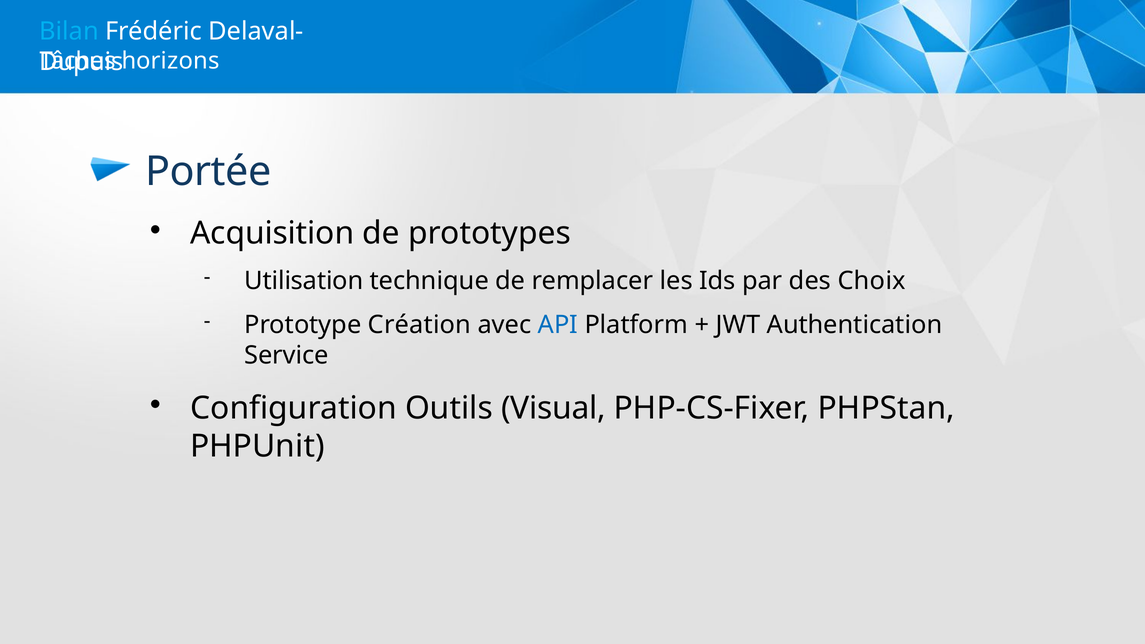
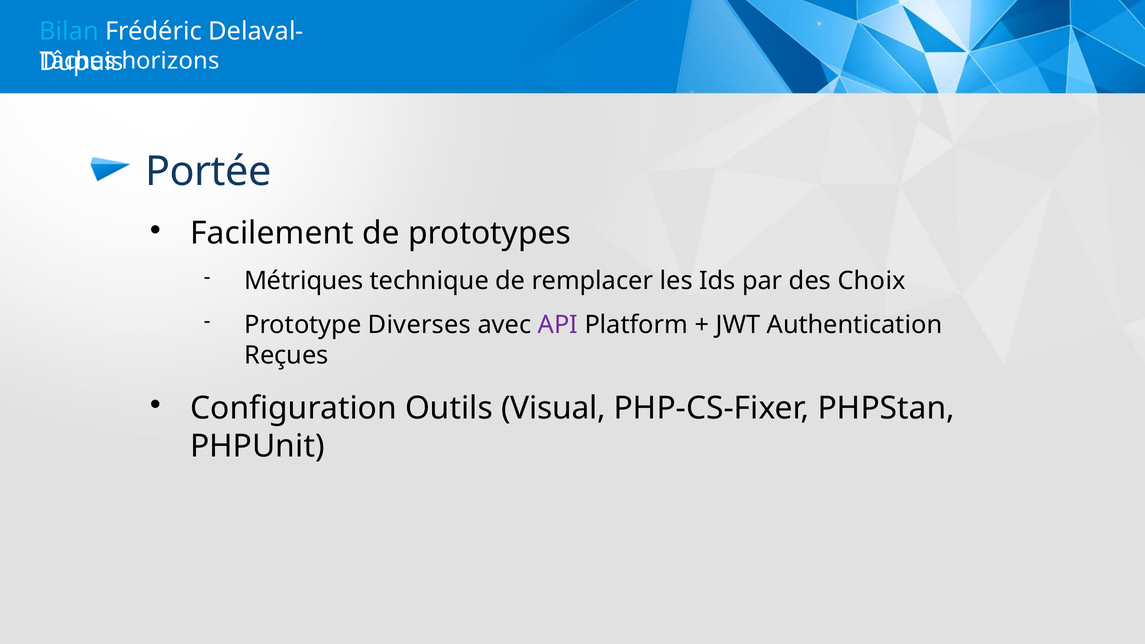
Acquisition: Acquisition -> Facilement
Utilisation: Utilisation -> Métriques
Création: Création -> Diverses
API colour: blue -> purple
Service: Service -> Reçues
